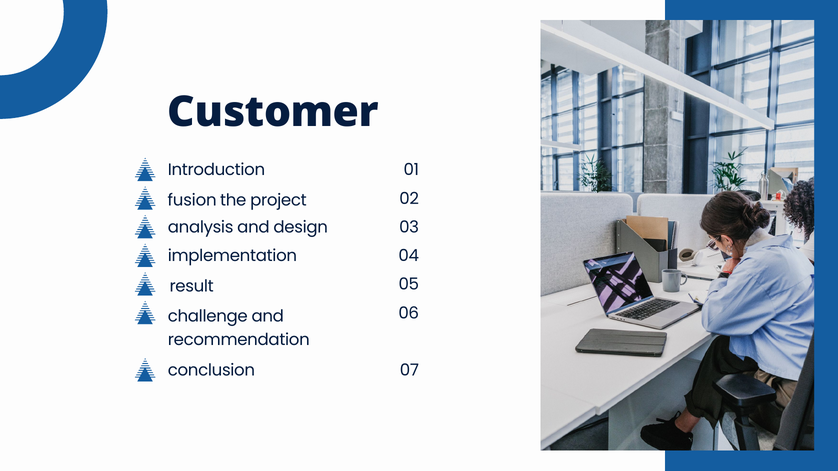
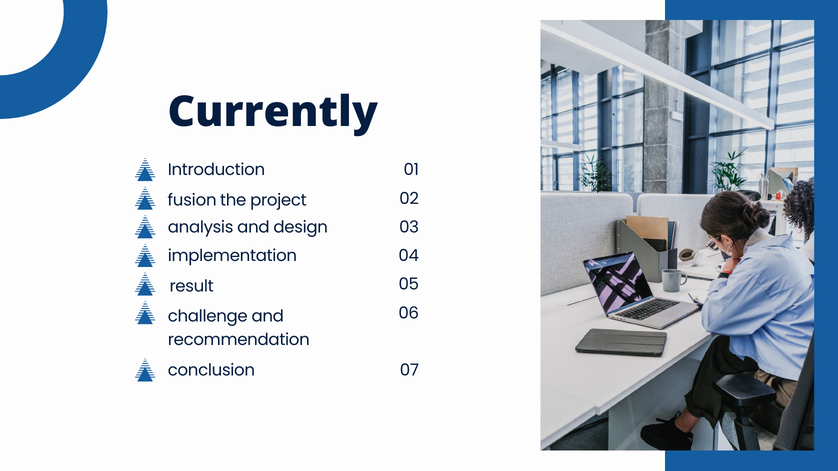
Customer: Customer -> Currently
